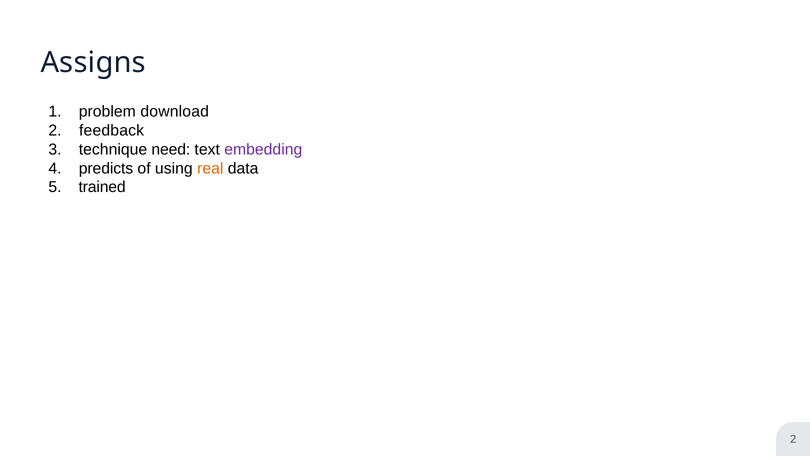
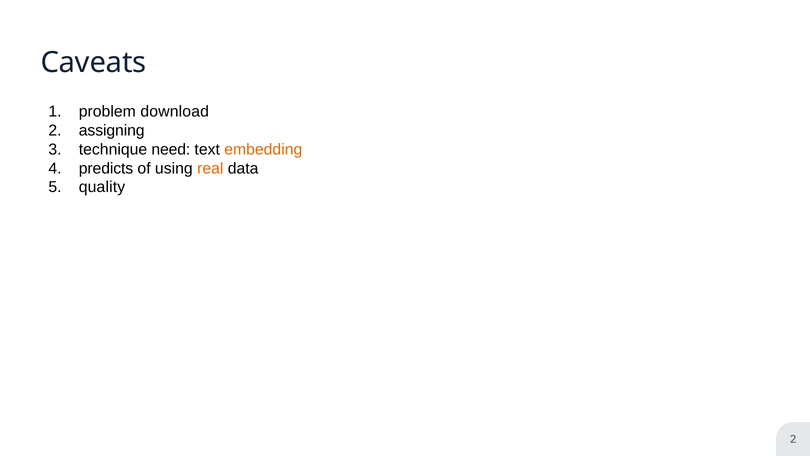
Assigns: Assigns -> Caveats
feedback: feedback -> assigning
embedding colour: purple -> orange
trained: trained -> quality
